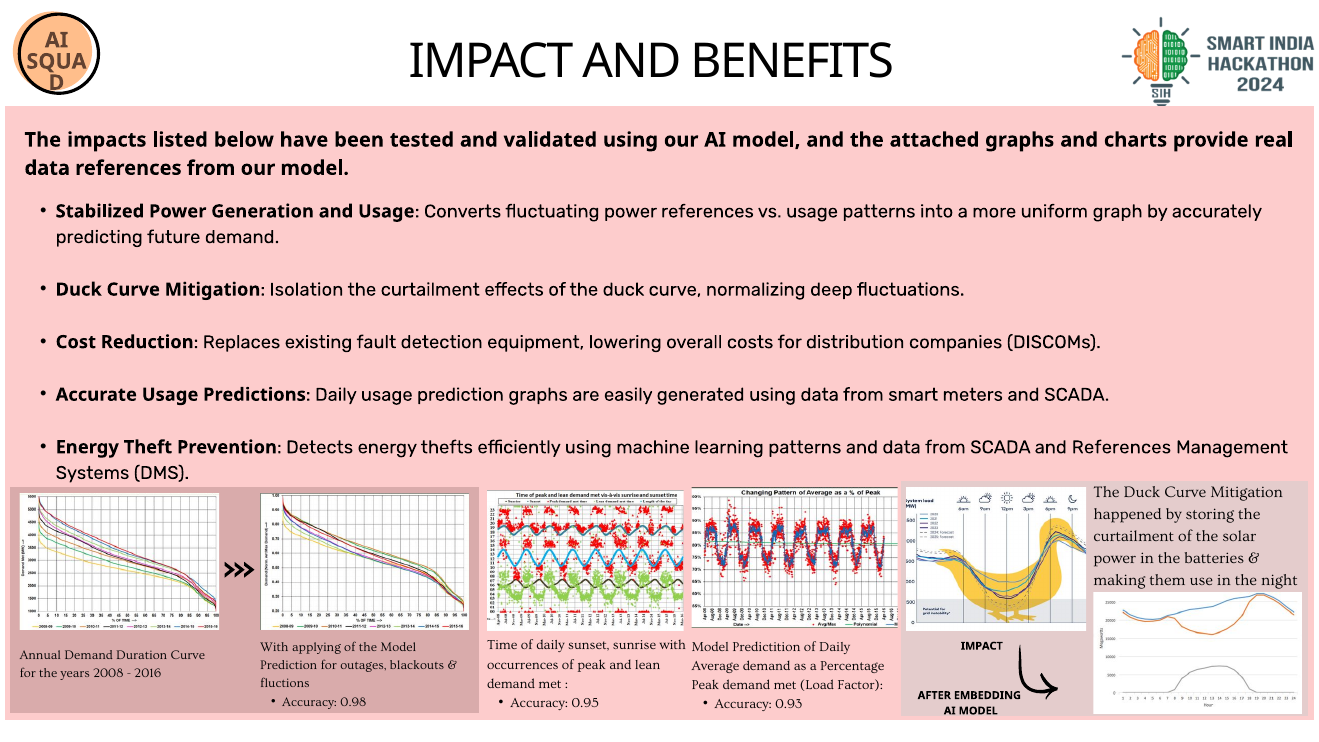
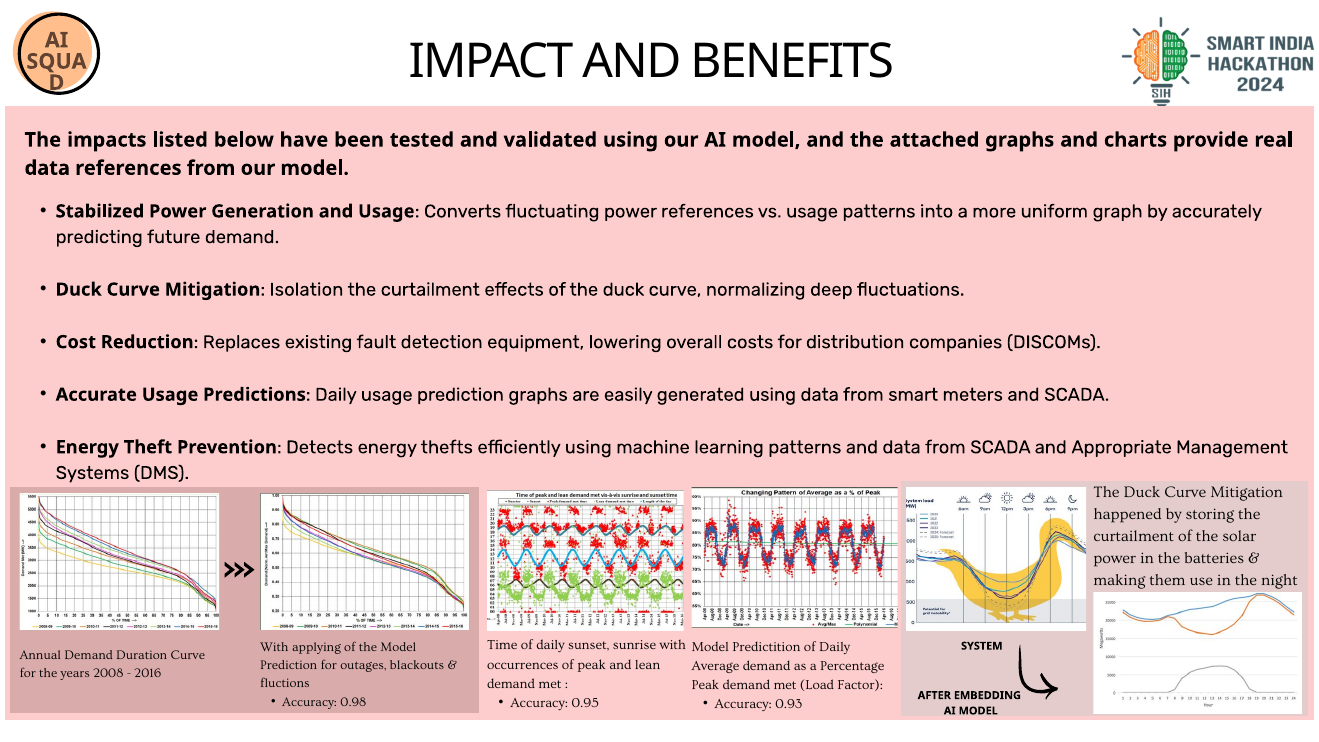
and References: References -> Appropriate
IMPACT at (982, 646): IMPACT -> SYSTEM
